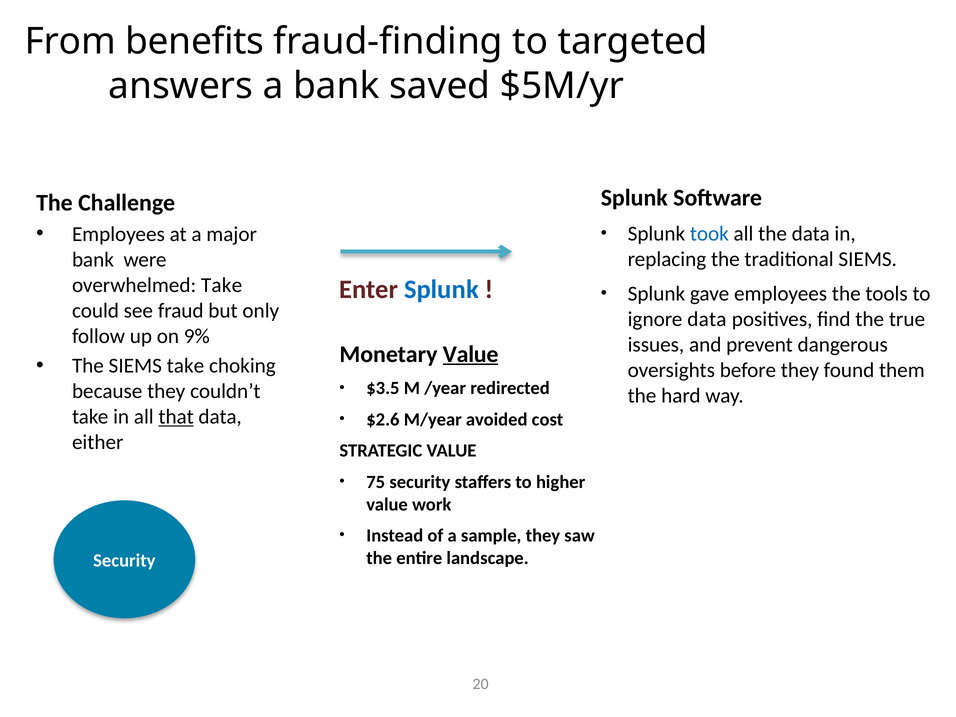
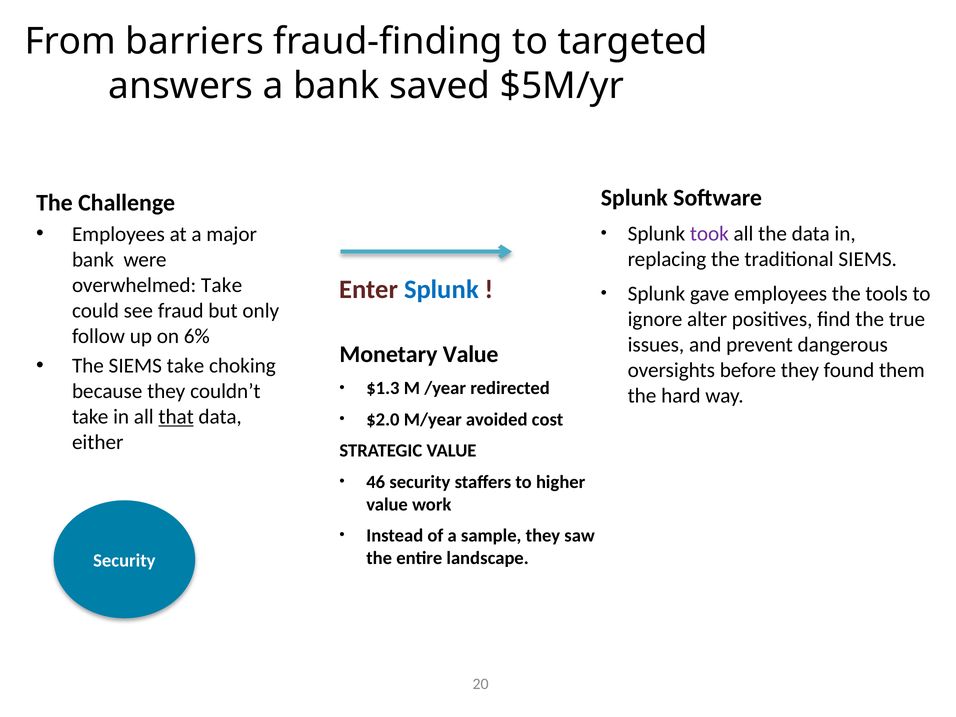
benefits: benefits -> barriers
took colour: blue -> purple
ignore data: data -> alter
9%: 9% -> 6%
Value at (471, 354) underline: present -> none
$3.5: $3.5 -> $1.3
$2.6: $2.6 -> $2.0
75: 75 -> 46
